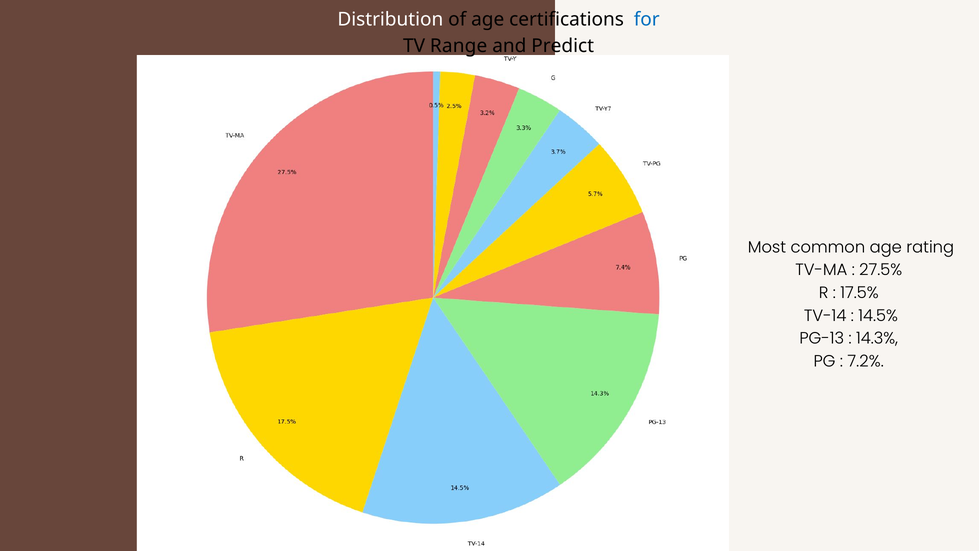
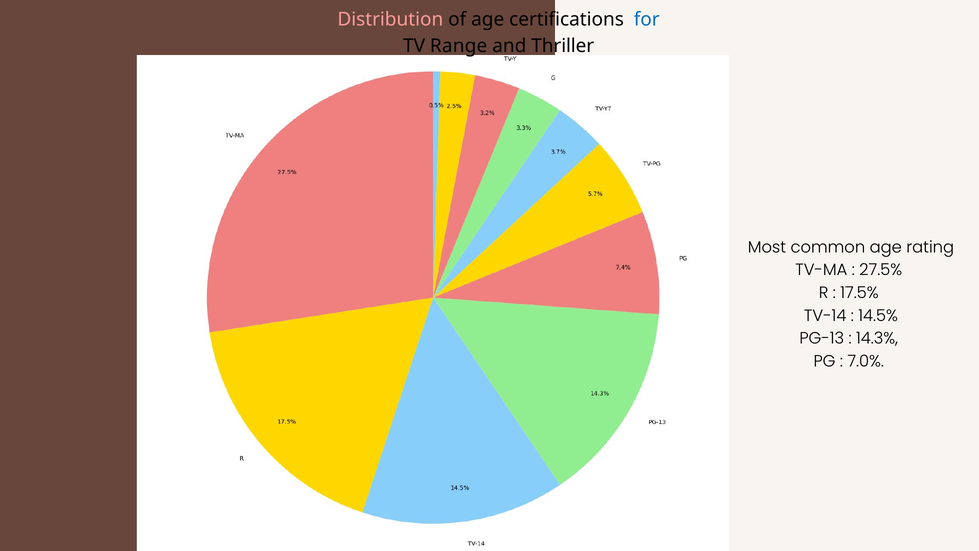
Distribution colour: white -> pink
Predict: Predict -> Thriller
7.2%: 7.2% -> 7.0%
